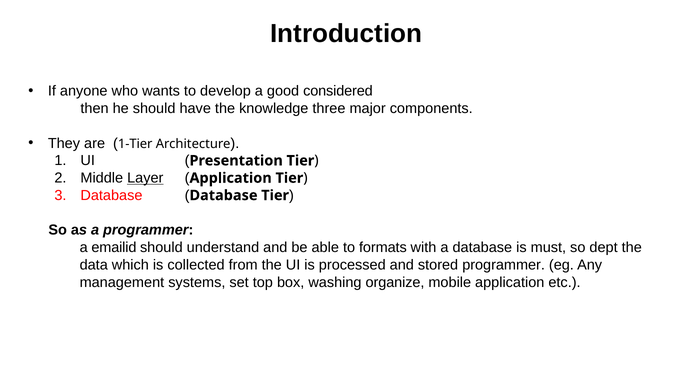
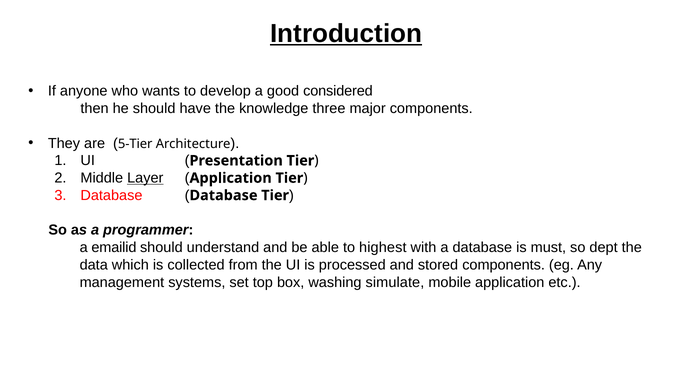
Introduction underline: none -> present
1-Tier: 1-Tier -> 5-Tier
formats: formats -> highest
stored programmer: programmer -> components
organize: organize -> simulate
